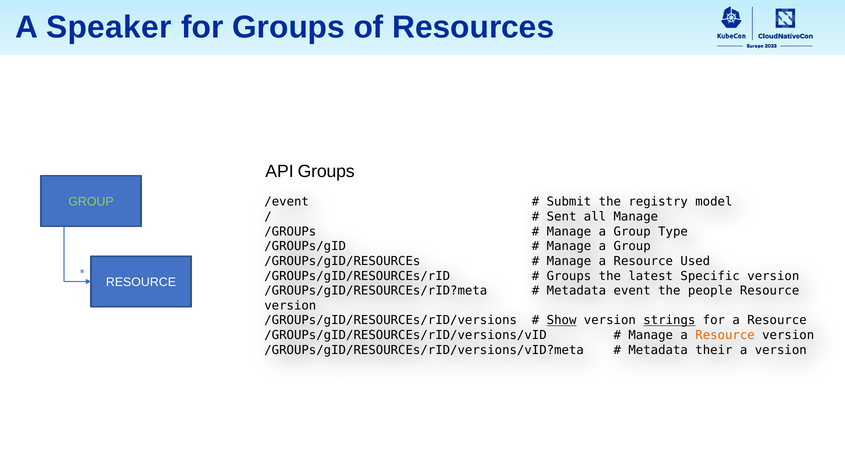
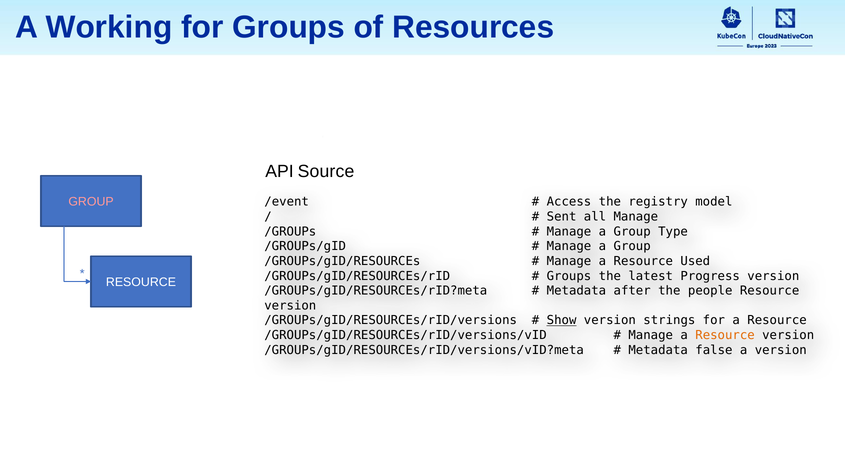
Speaker: Speaker -> Working
API Groups: Groups -> Source
GROUP at (91, 202) colour: light green -> pink
Submit: Submit -> Access
Specific: Specific -> Progress
event: event -> after
strings underline: present -> none
their: their -> false
